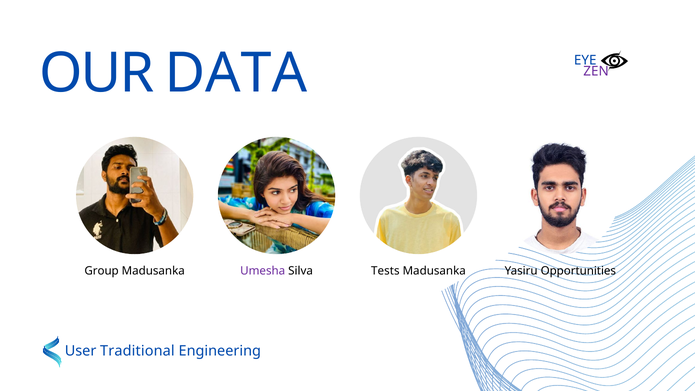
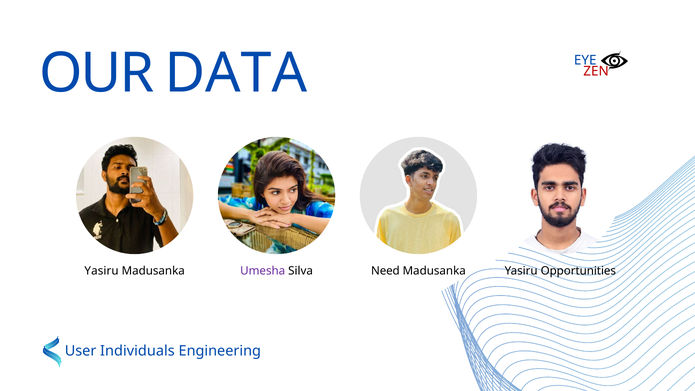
ZEN colour: purple -> red
Group at (102, 271): Group -> Yasiru
Tests: Tests -> Need
Traditional: Traditional -> Individuals
